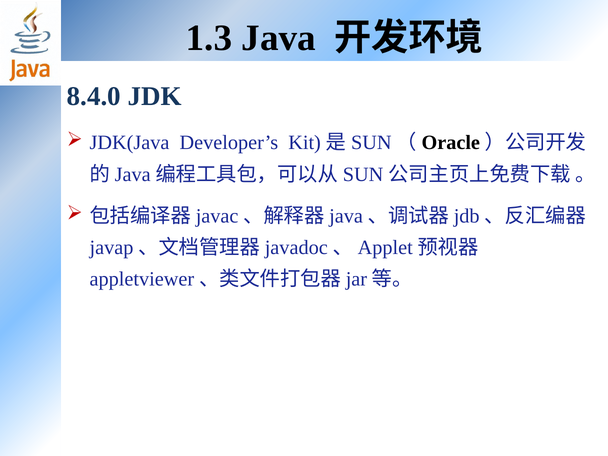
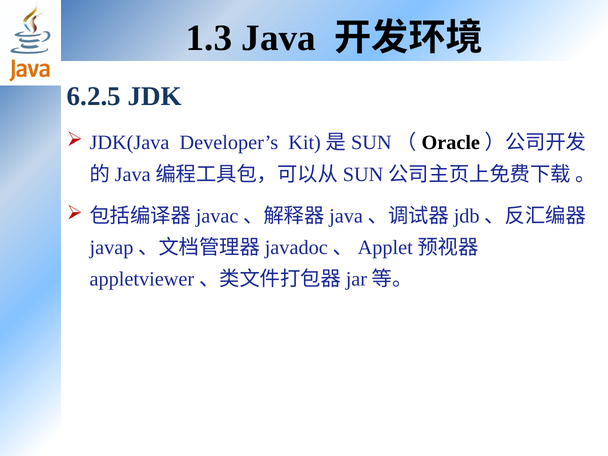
8.4.0: 8.4.0 -> 6.2.5
